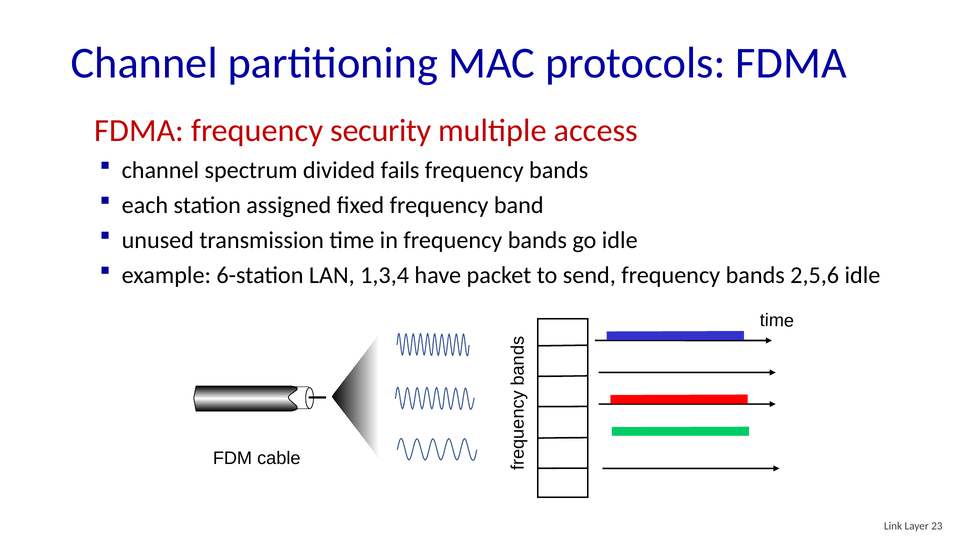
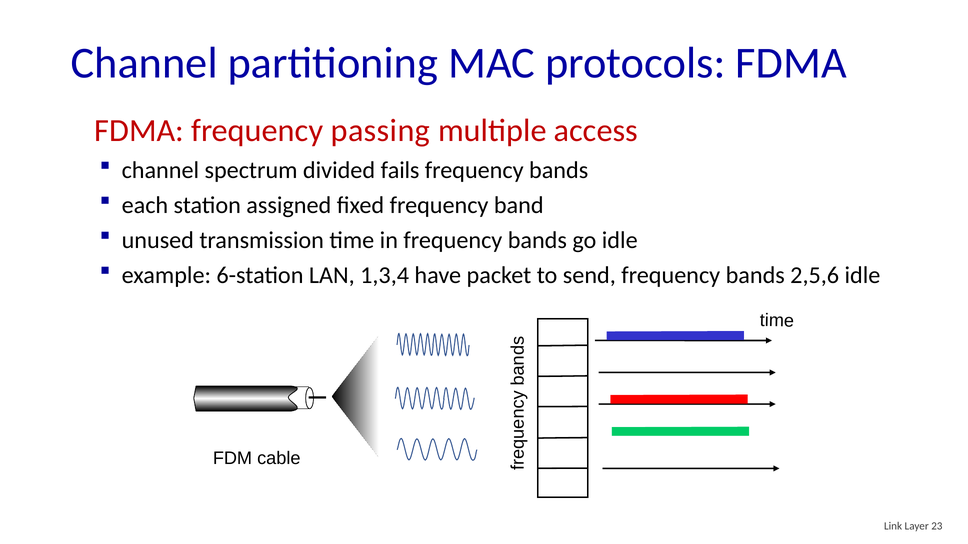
security: security -> passing
